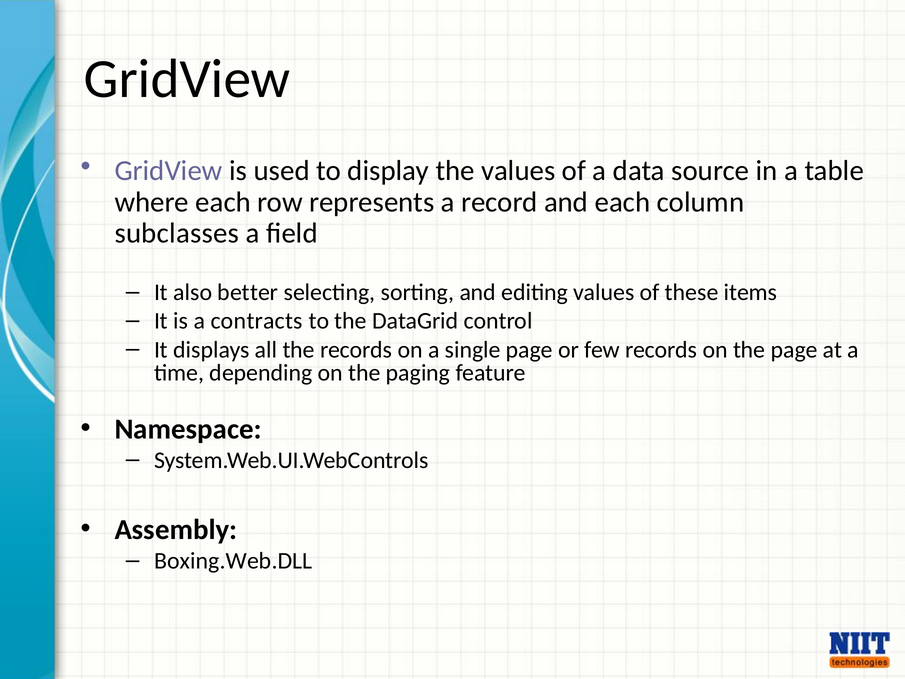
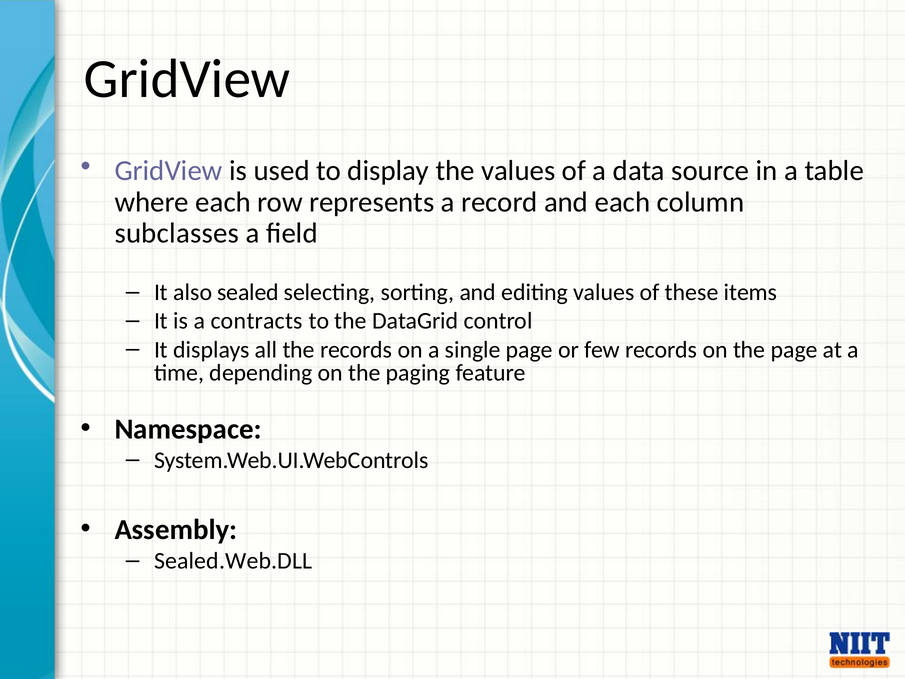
better: better -> sealed
Boxing.Web.DLL: Boxing.Web.DLL -> Sealed.Web.DLL
